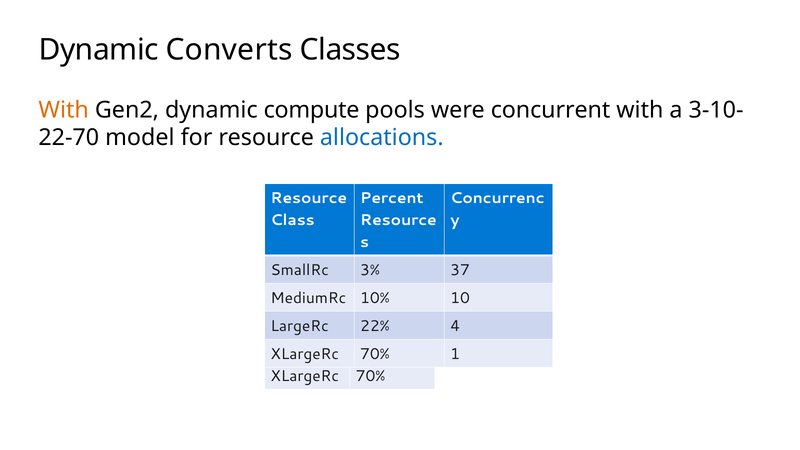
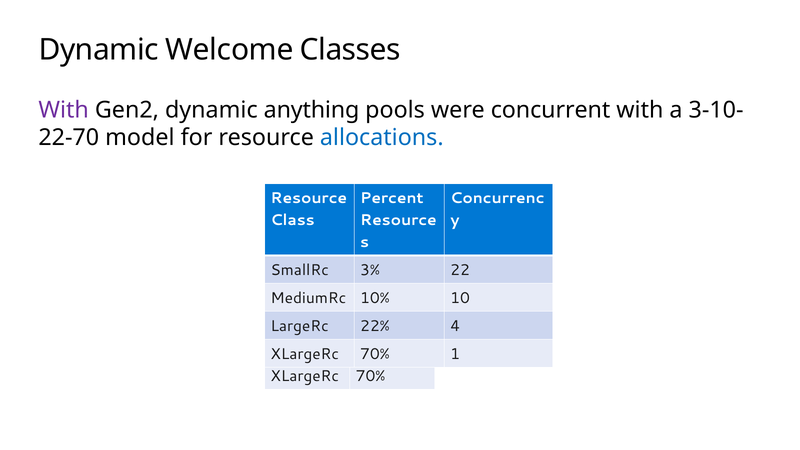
Converts: Converts -> Welcome
With at (64, 110) colour: orange -> purple
compute: compute -> anything
37: 37 -> 22
